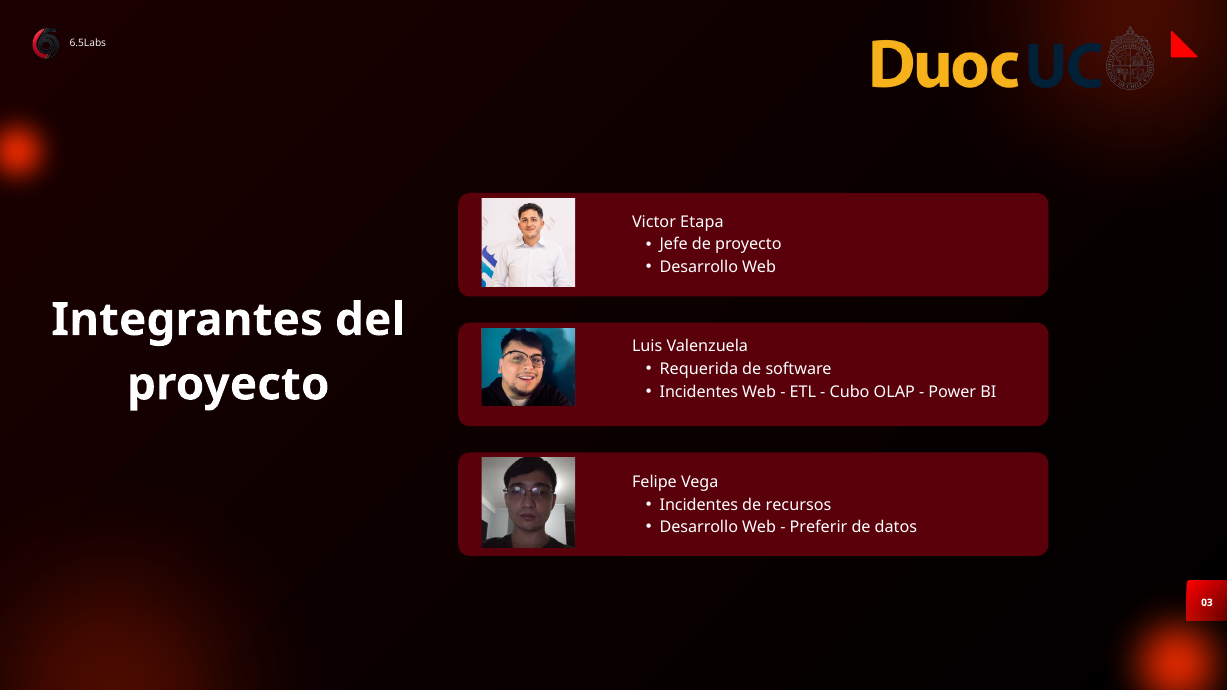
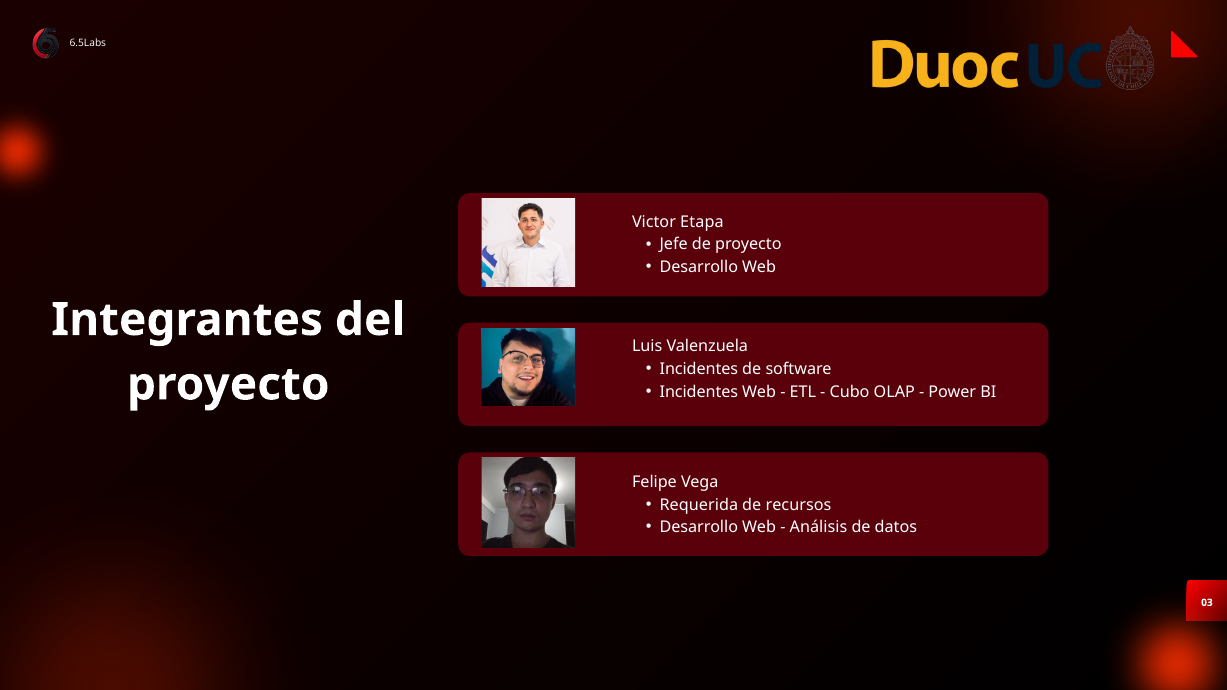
Requerida at (699, 369): Requerida -> Incidentes
Incidentes at (699, 505): Incidentes -> Requerida
Preferir: Preferir -> Análisis
